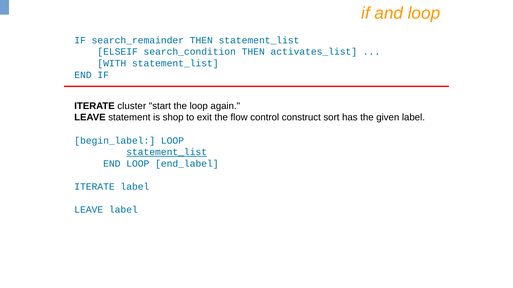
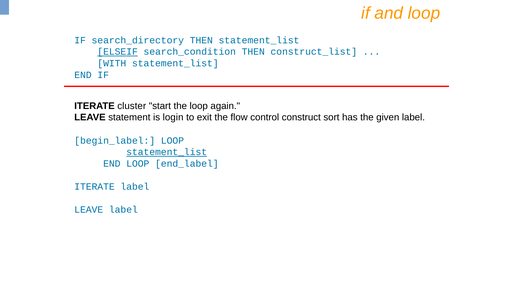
search_remainder: search_remainder -> search_directory
ELSEIF underline: none -> present
activates_list: activates_list -> construct_list
shop: shop -> login
